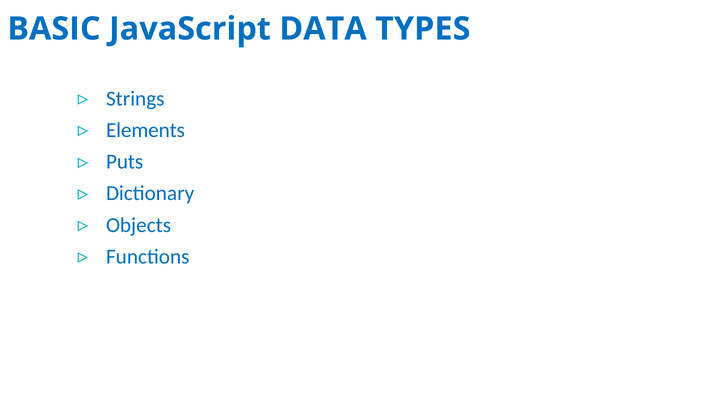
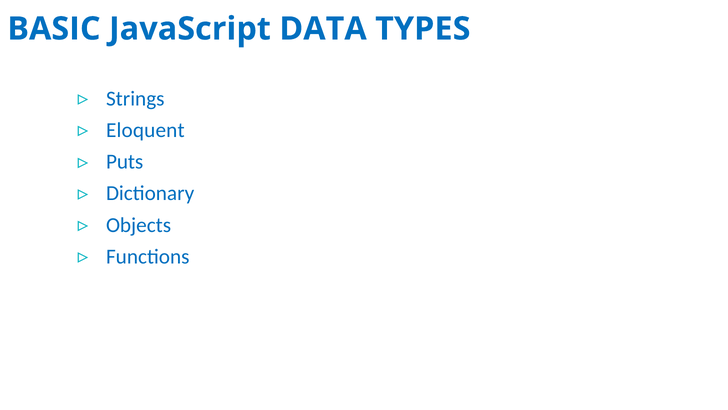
Elements: Elements -> Eloquent
